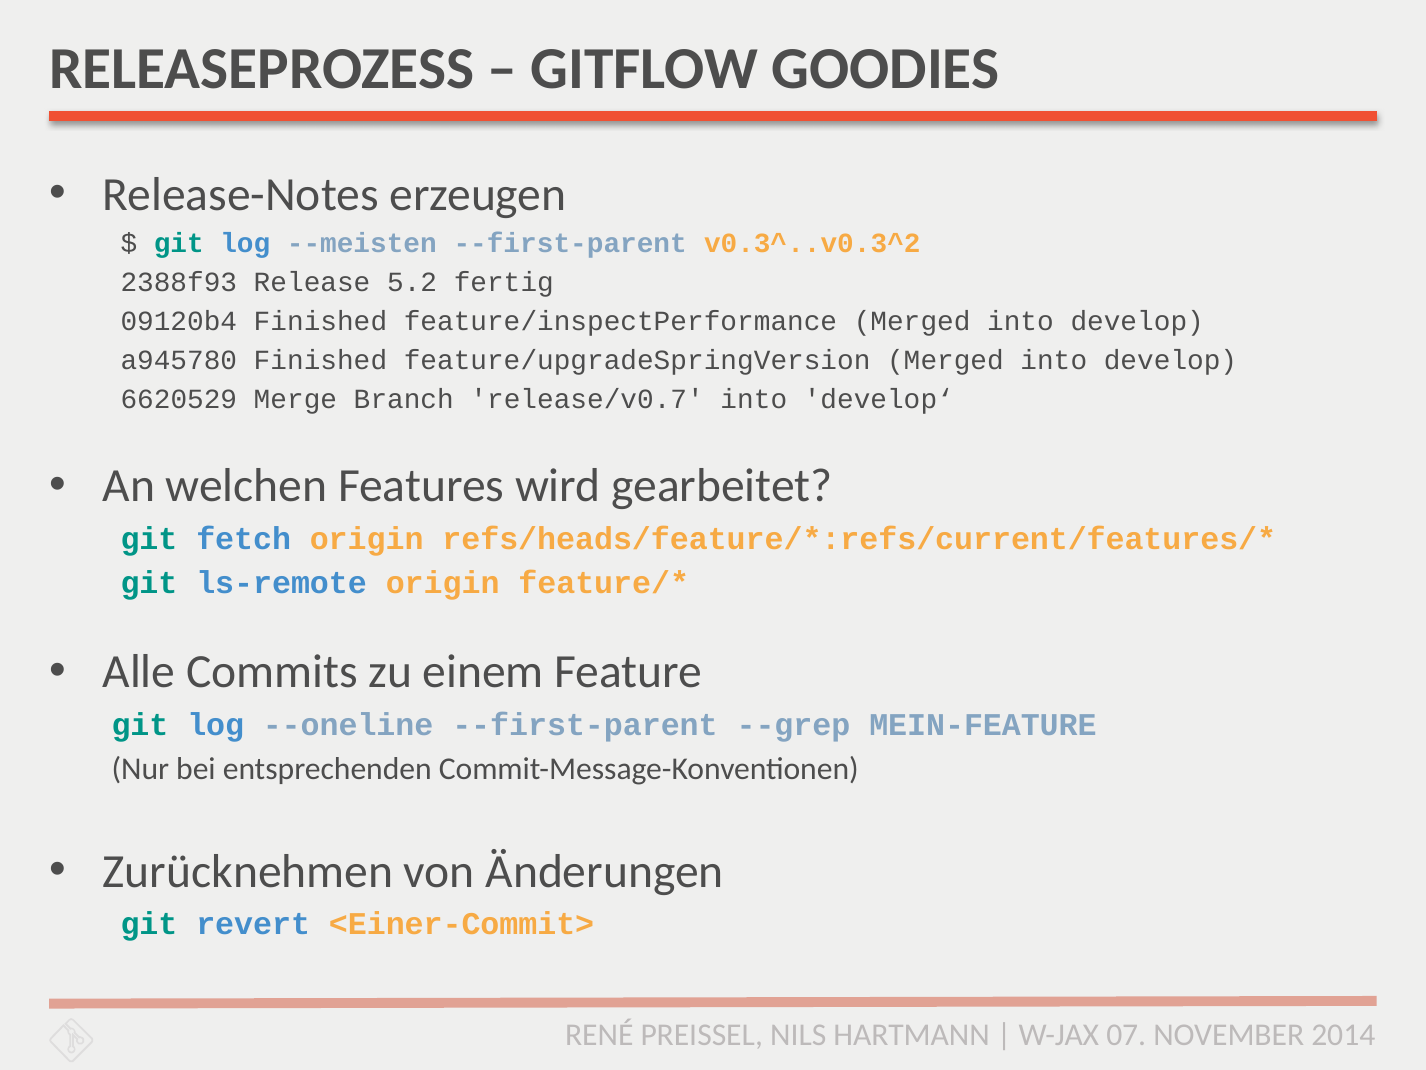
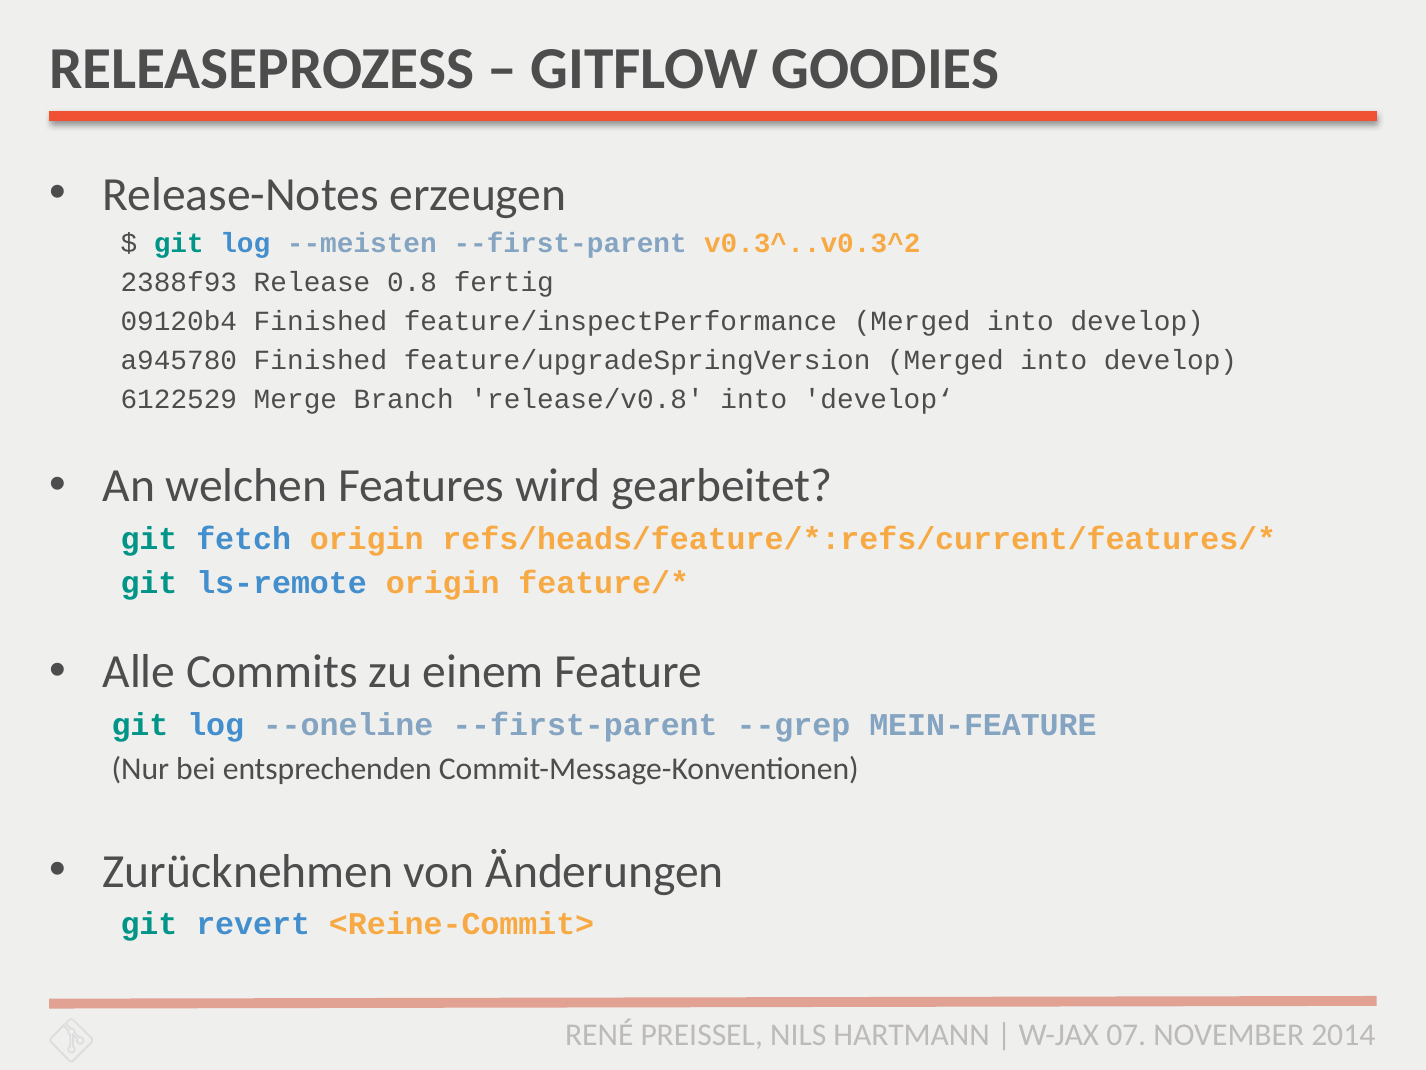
5.2: 5.2 -> 0.8
6620529: 6620529 -> 6122529
release/v0.7: release/v0.7 -> release/v0.8
<Einer-Commit>: <Einer-Commit> -> <Reine-Commit>
